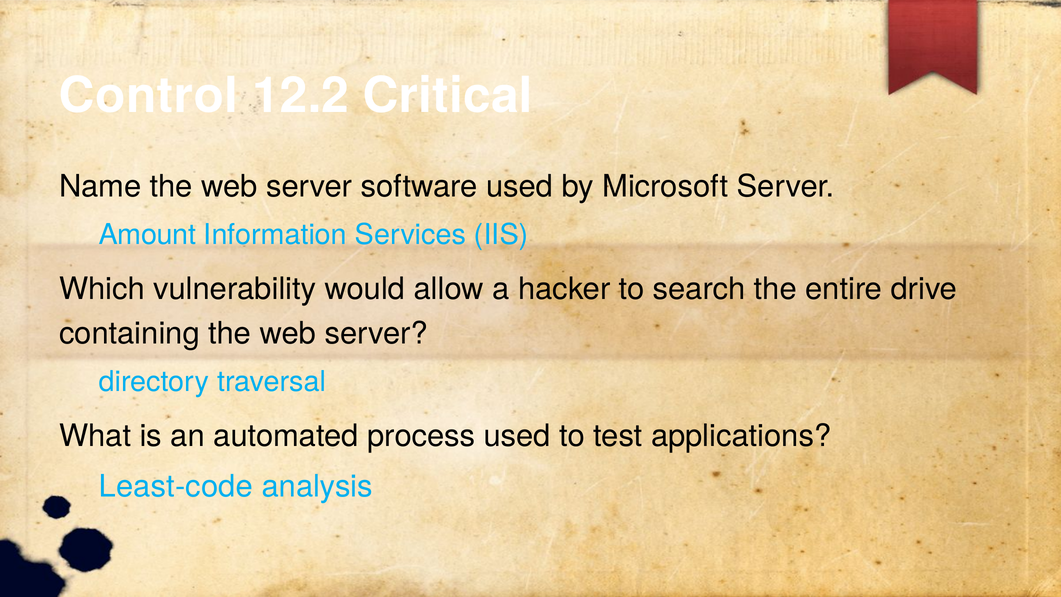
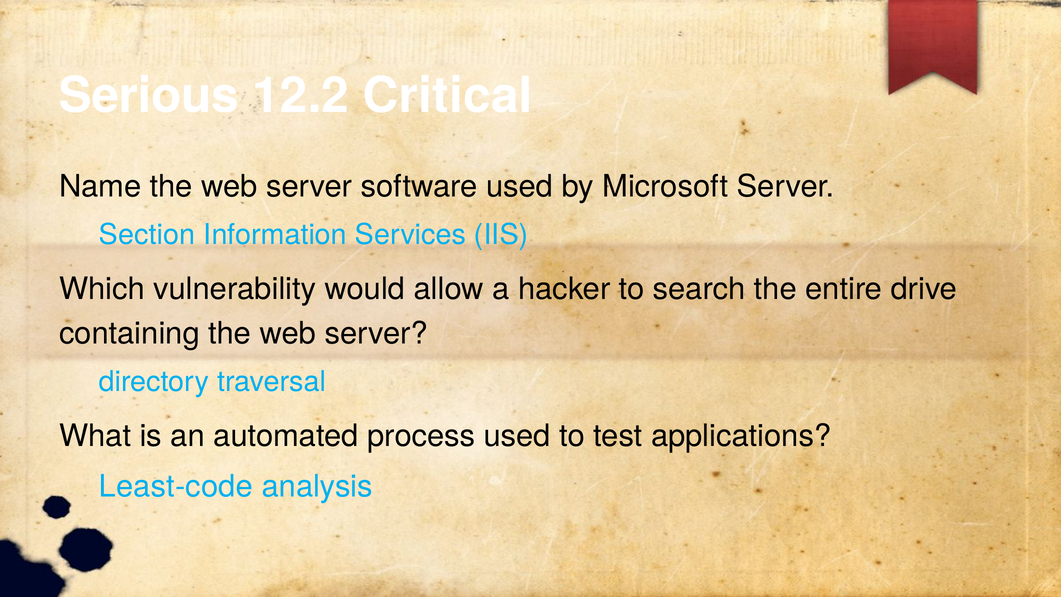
Control: Control -> Serious
Amount: Amount -> Section
